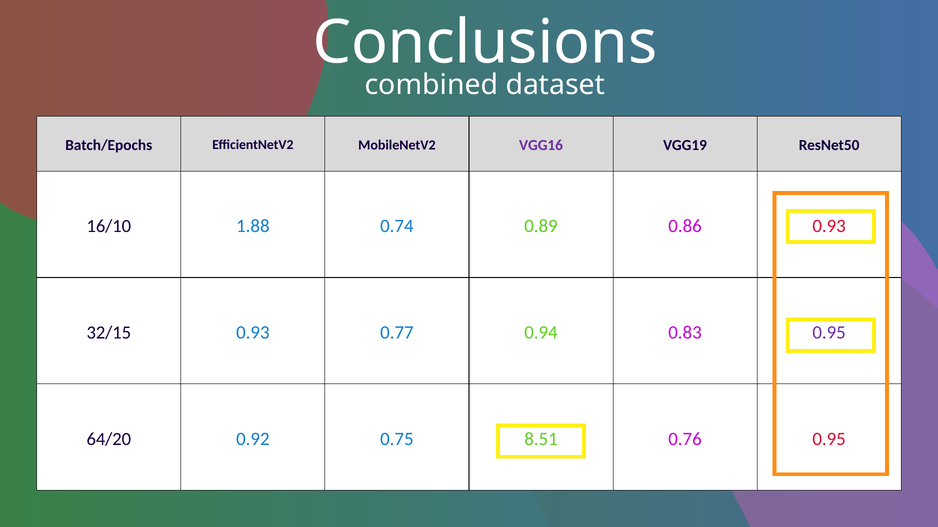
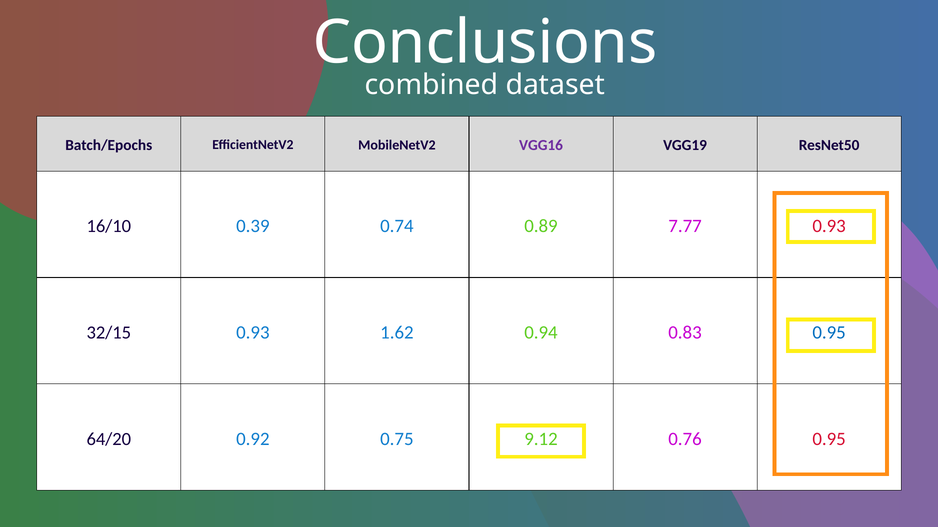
1.88: 1.88 -> 0.39
0.86: 0.86 -> 7.77
0.77: 0.77 -> 1.62
0.95 at (829, 333) colour: purple -> blue
8.51: 8.51 -> 9.12
